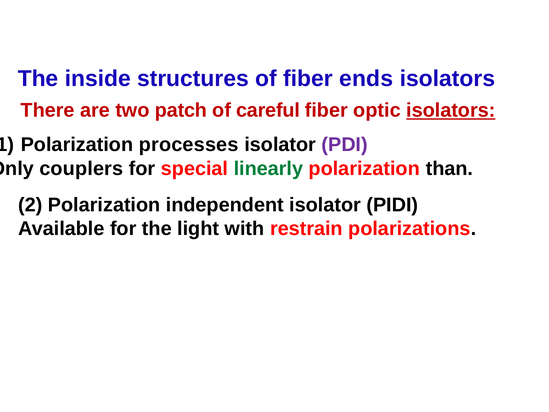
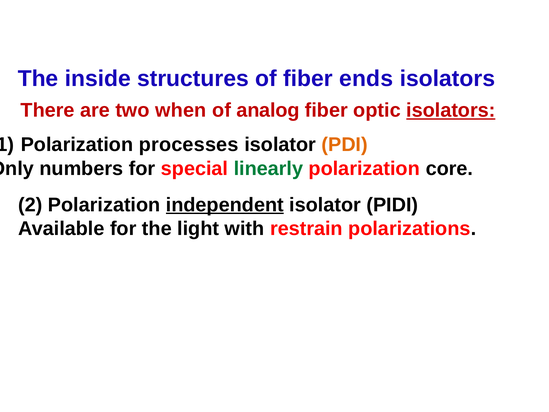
patch: patch -> when
careful: careful -> analog
PDI colour: purple -> orange
couplers: couplers -> numbers
than: than -> core
independent underline: none -> present
